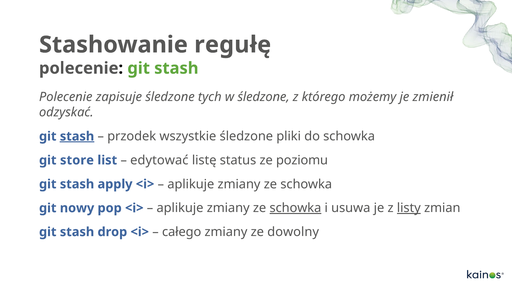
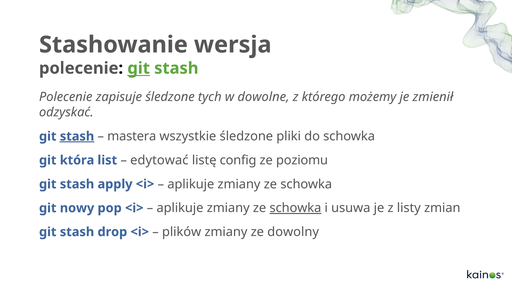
regułę: regułę -> wersja
git at (139, 68) underline: none -> present
w śledzone: śledzone -> dowolne
przodek: przodek -> mastera
store: store -> która
status: status -> config
listy underline: present -> none
całego: całego -> plików
